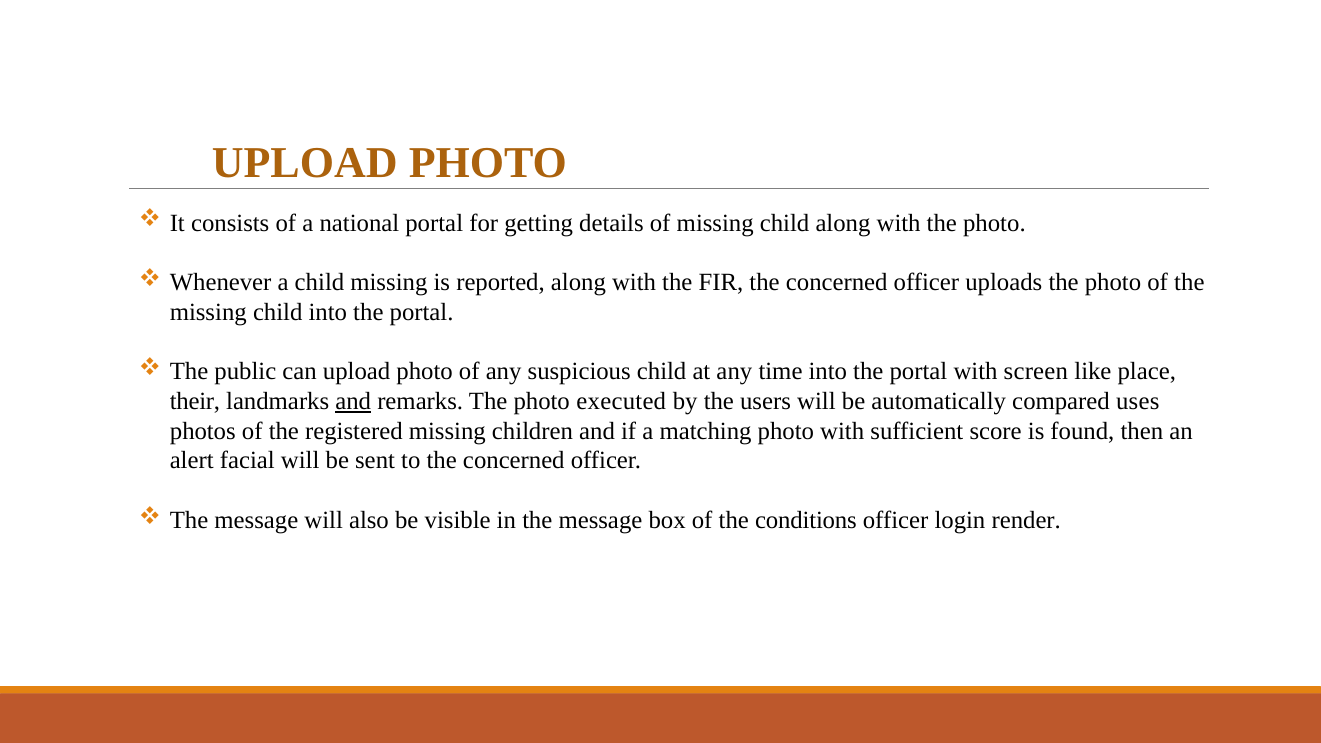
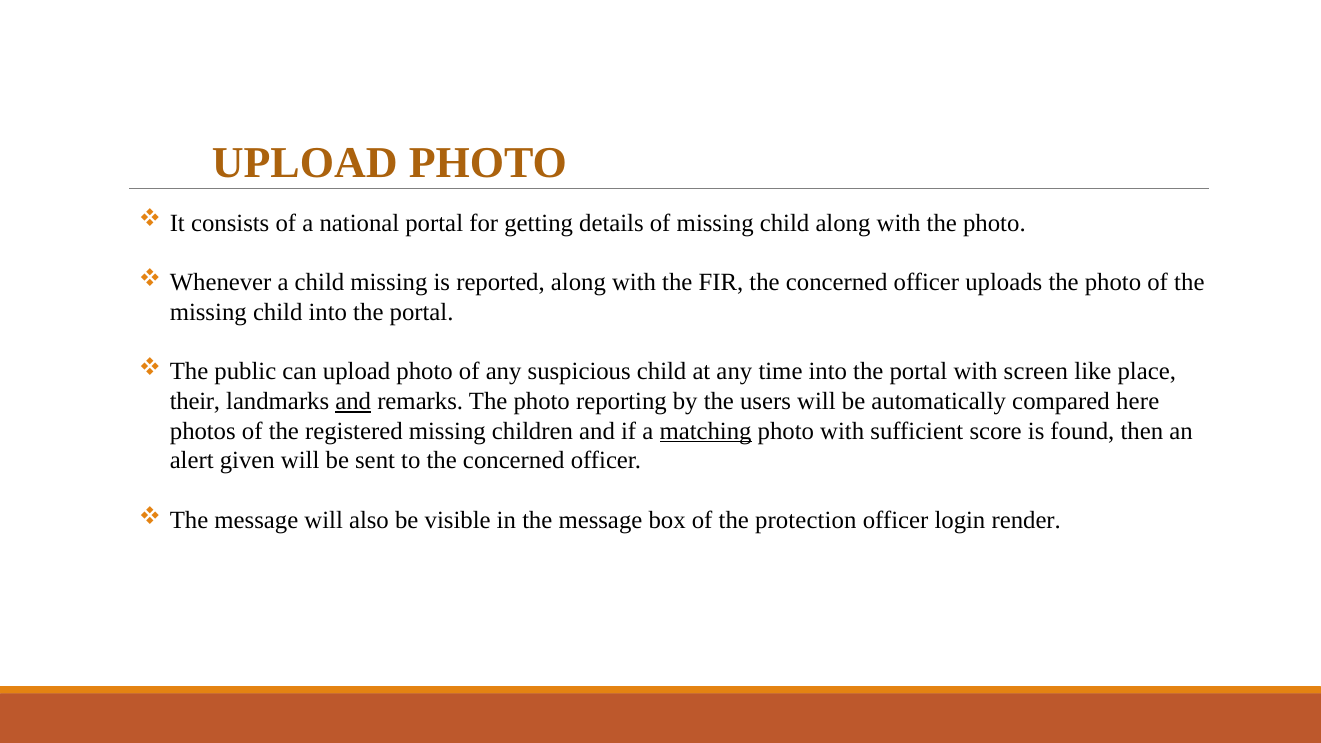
executed: executed -> reporting
uses: uses -> here
matching underline: none -> present
facial: facial -> given
conditions: conditions -> protection
